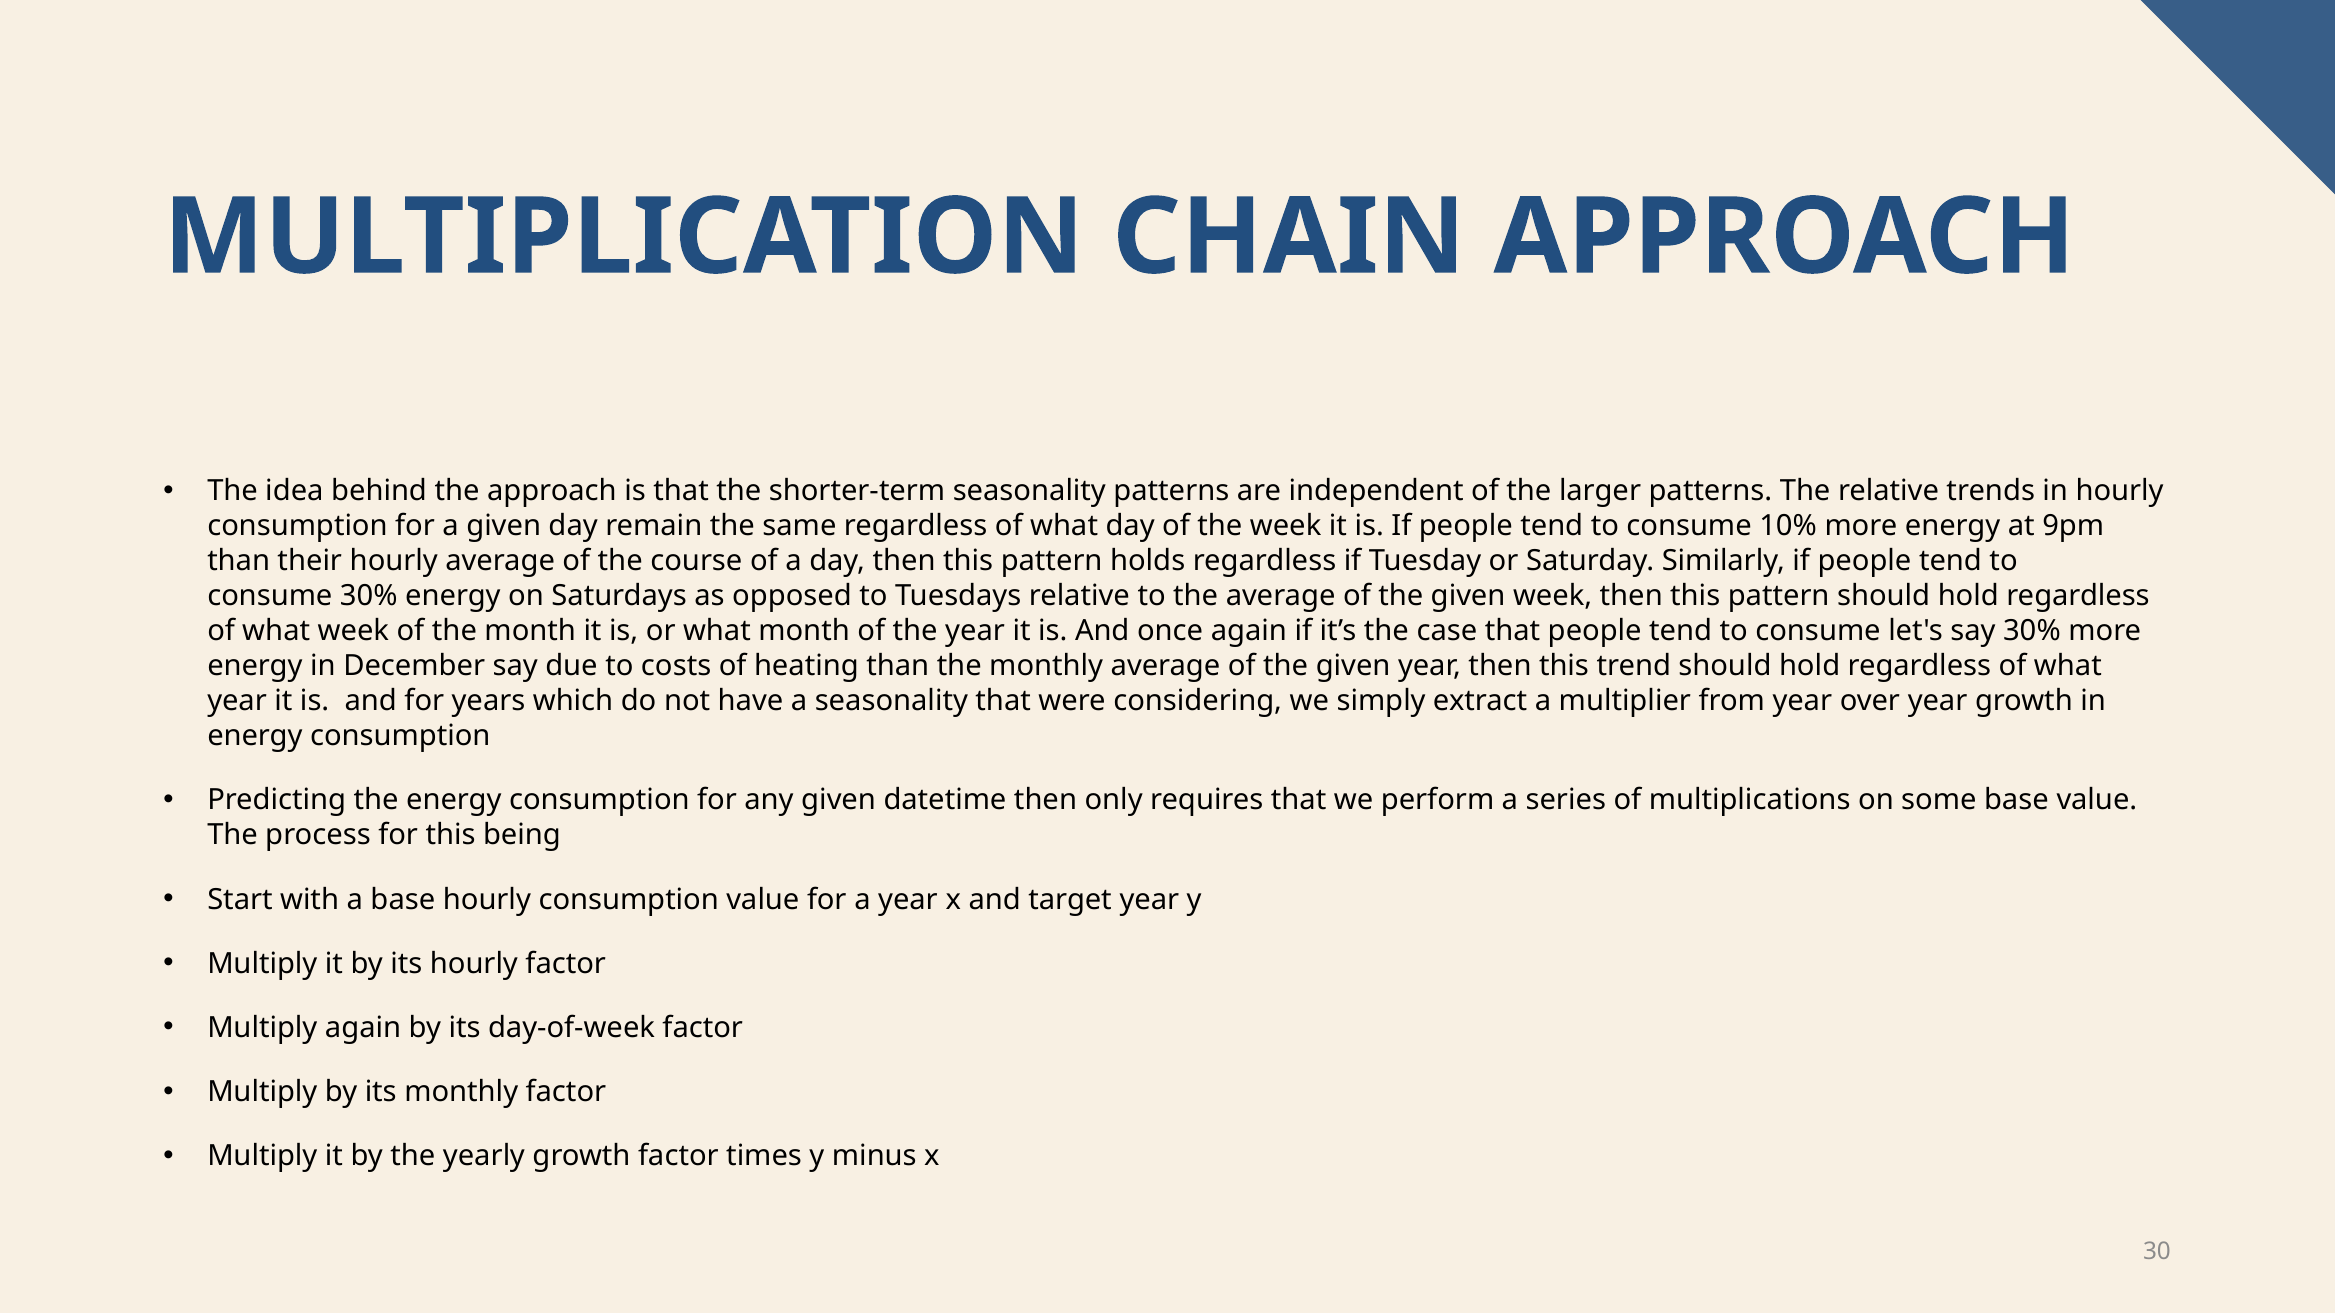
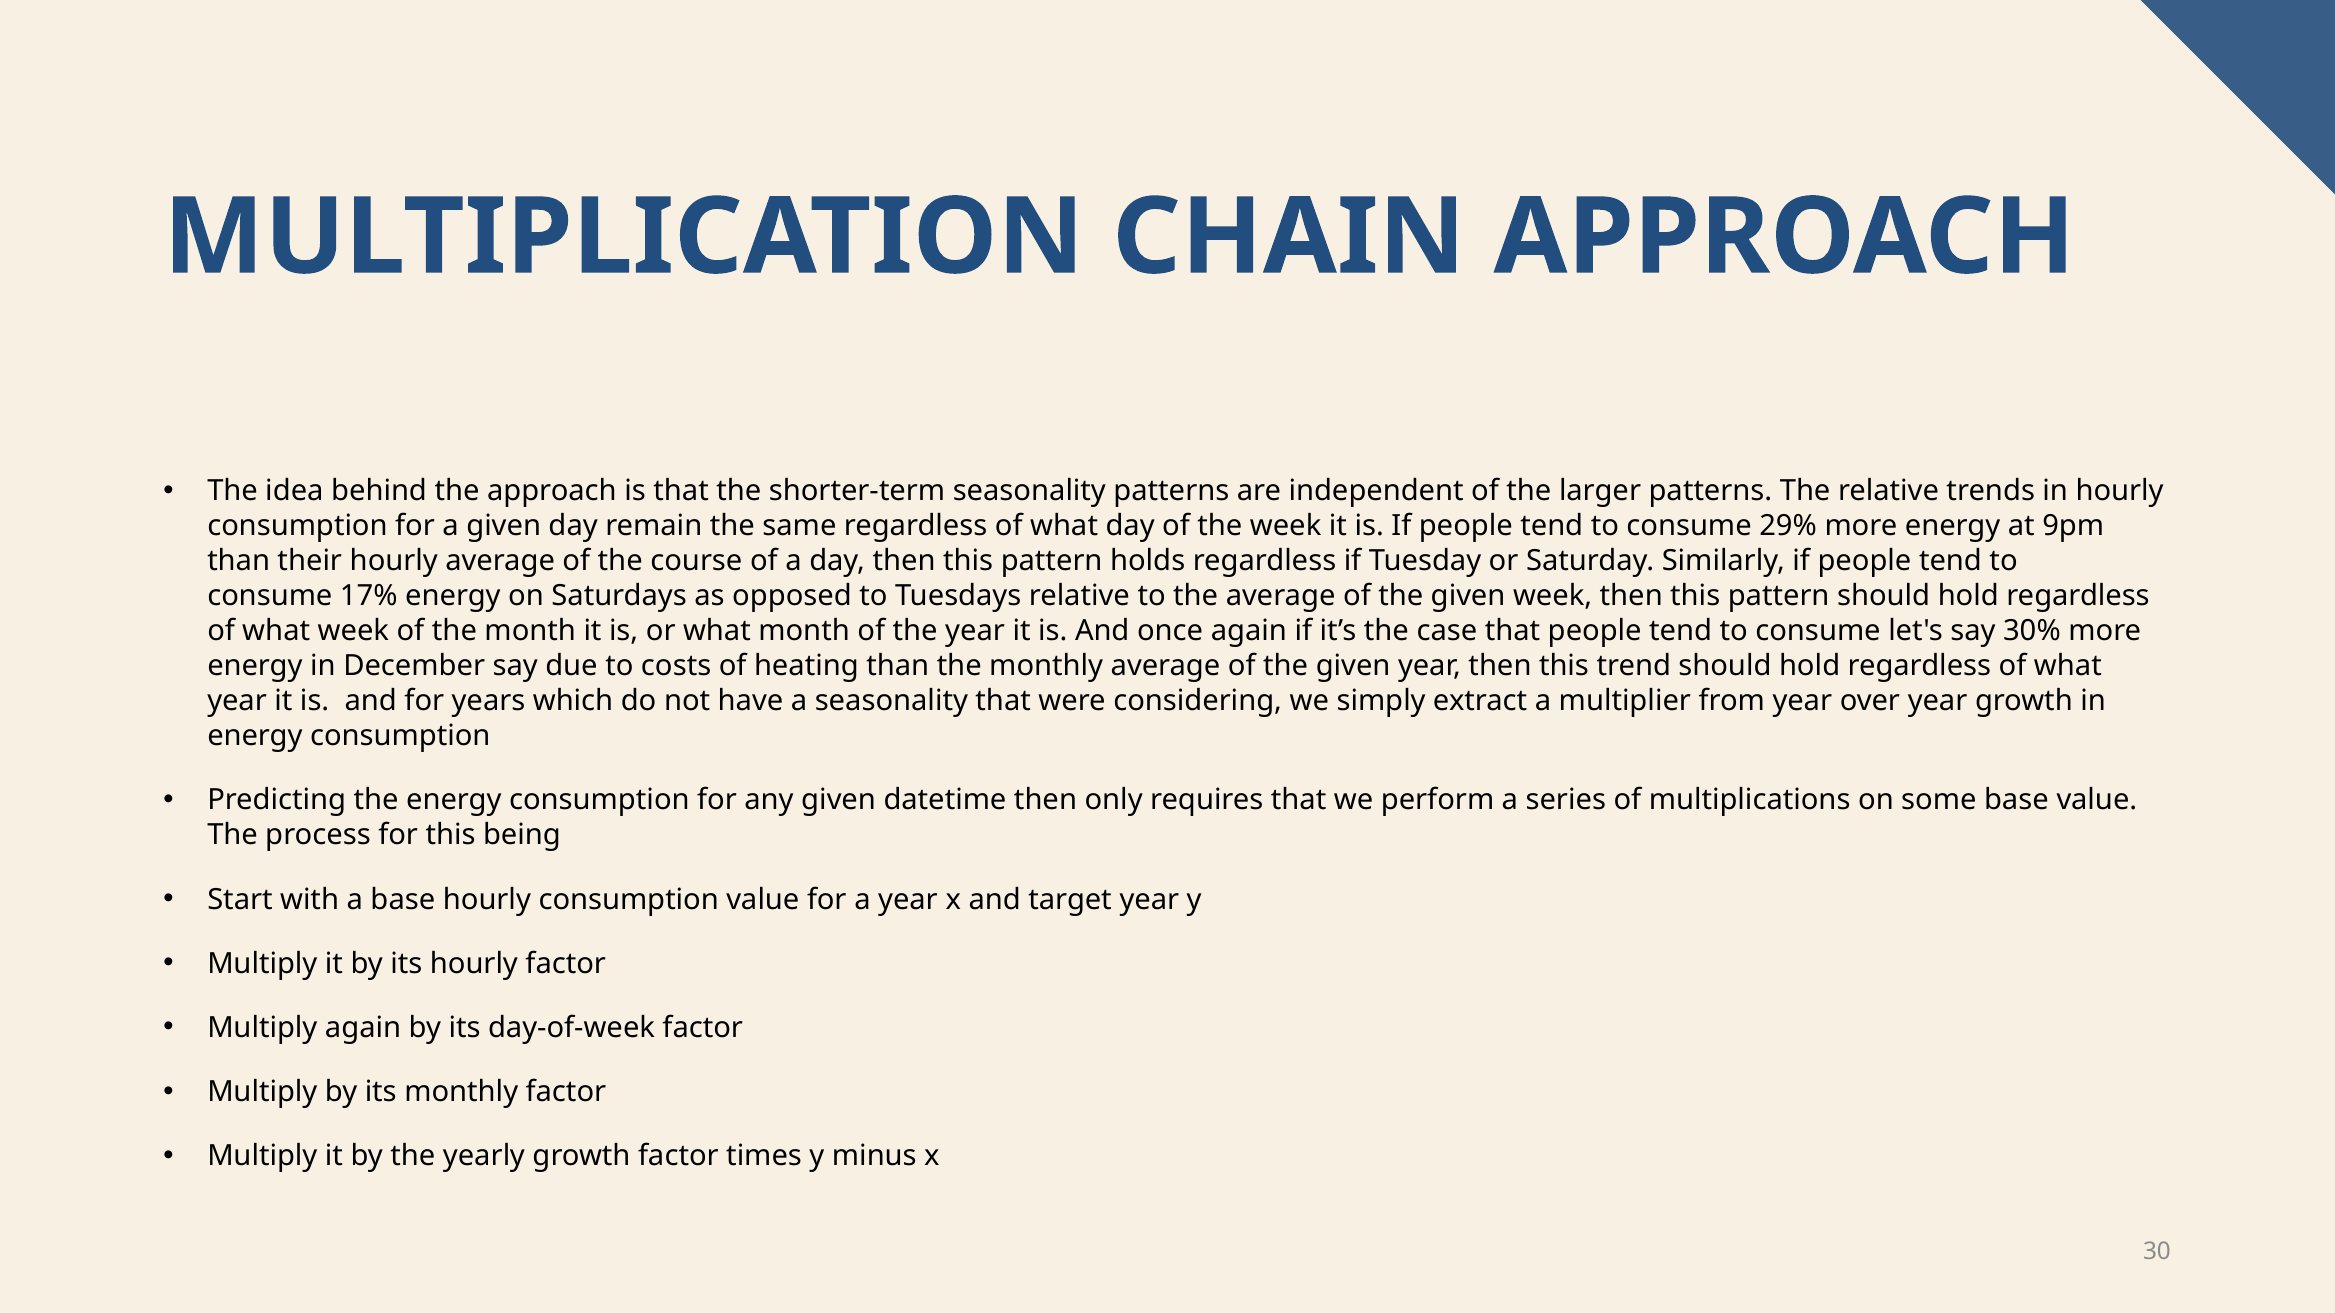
10%: 10% -> 29%
consume 30%: 30% -> 17%
